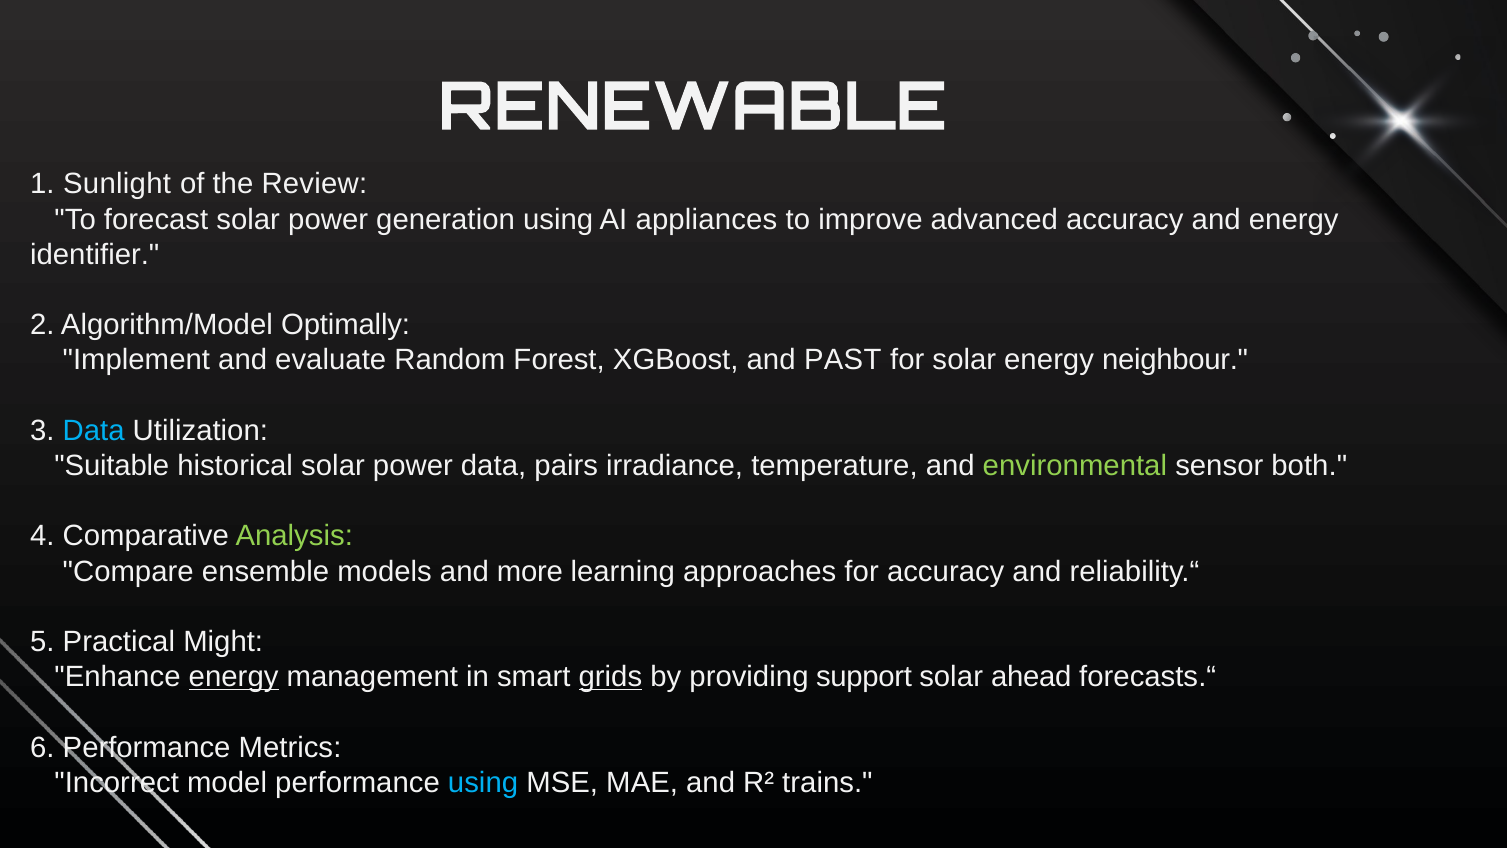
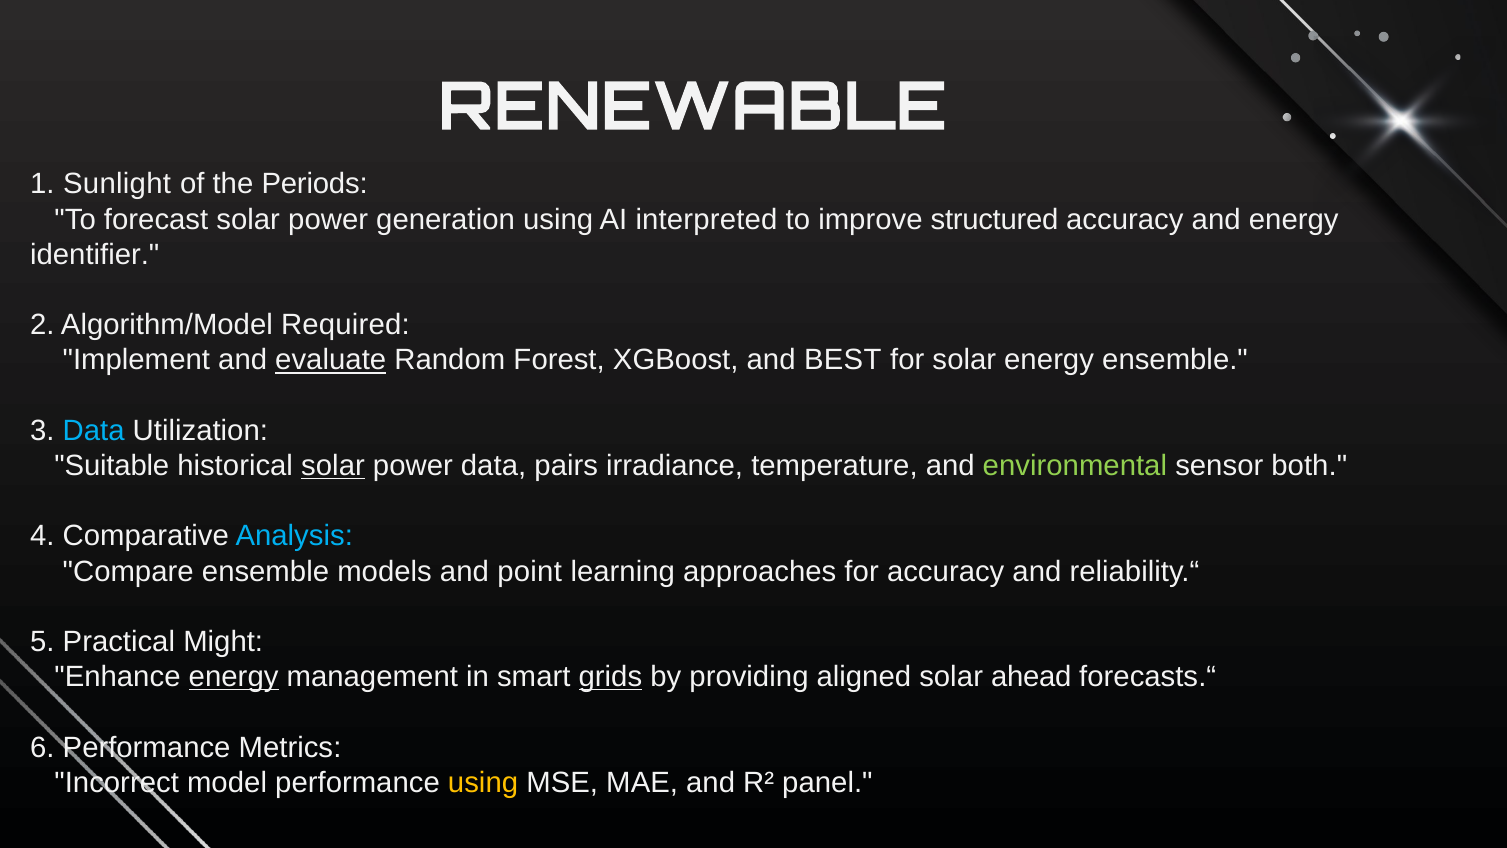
Review: Review -> Periods
appliances: appliances -> interpreted
advanced: advanced -> structured
Optimally: Optimally -> Required
evaluate underline: none -> present
PAST: PAST -> BEST
energy neighbour: neighbour -> ensemble
solar at (333, 466) underline: none -> present
Analysis colour: light green -> light blue
more: more -> point
support: support -> aligned
using at (483, 782) colour: light blue -> yellow
trains: trains -> panel
